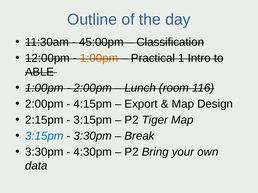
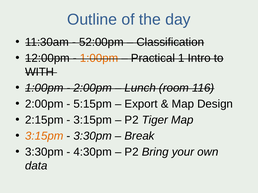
45:00pm: 45:00pm -> 52:00pm
ABLE: ABLE -> WITH
4:15pm: 4:15pm -> 5:15pm
3:15pm at (44, 136) colour: blue -> orange
